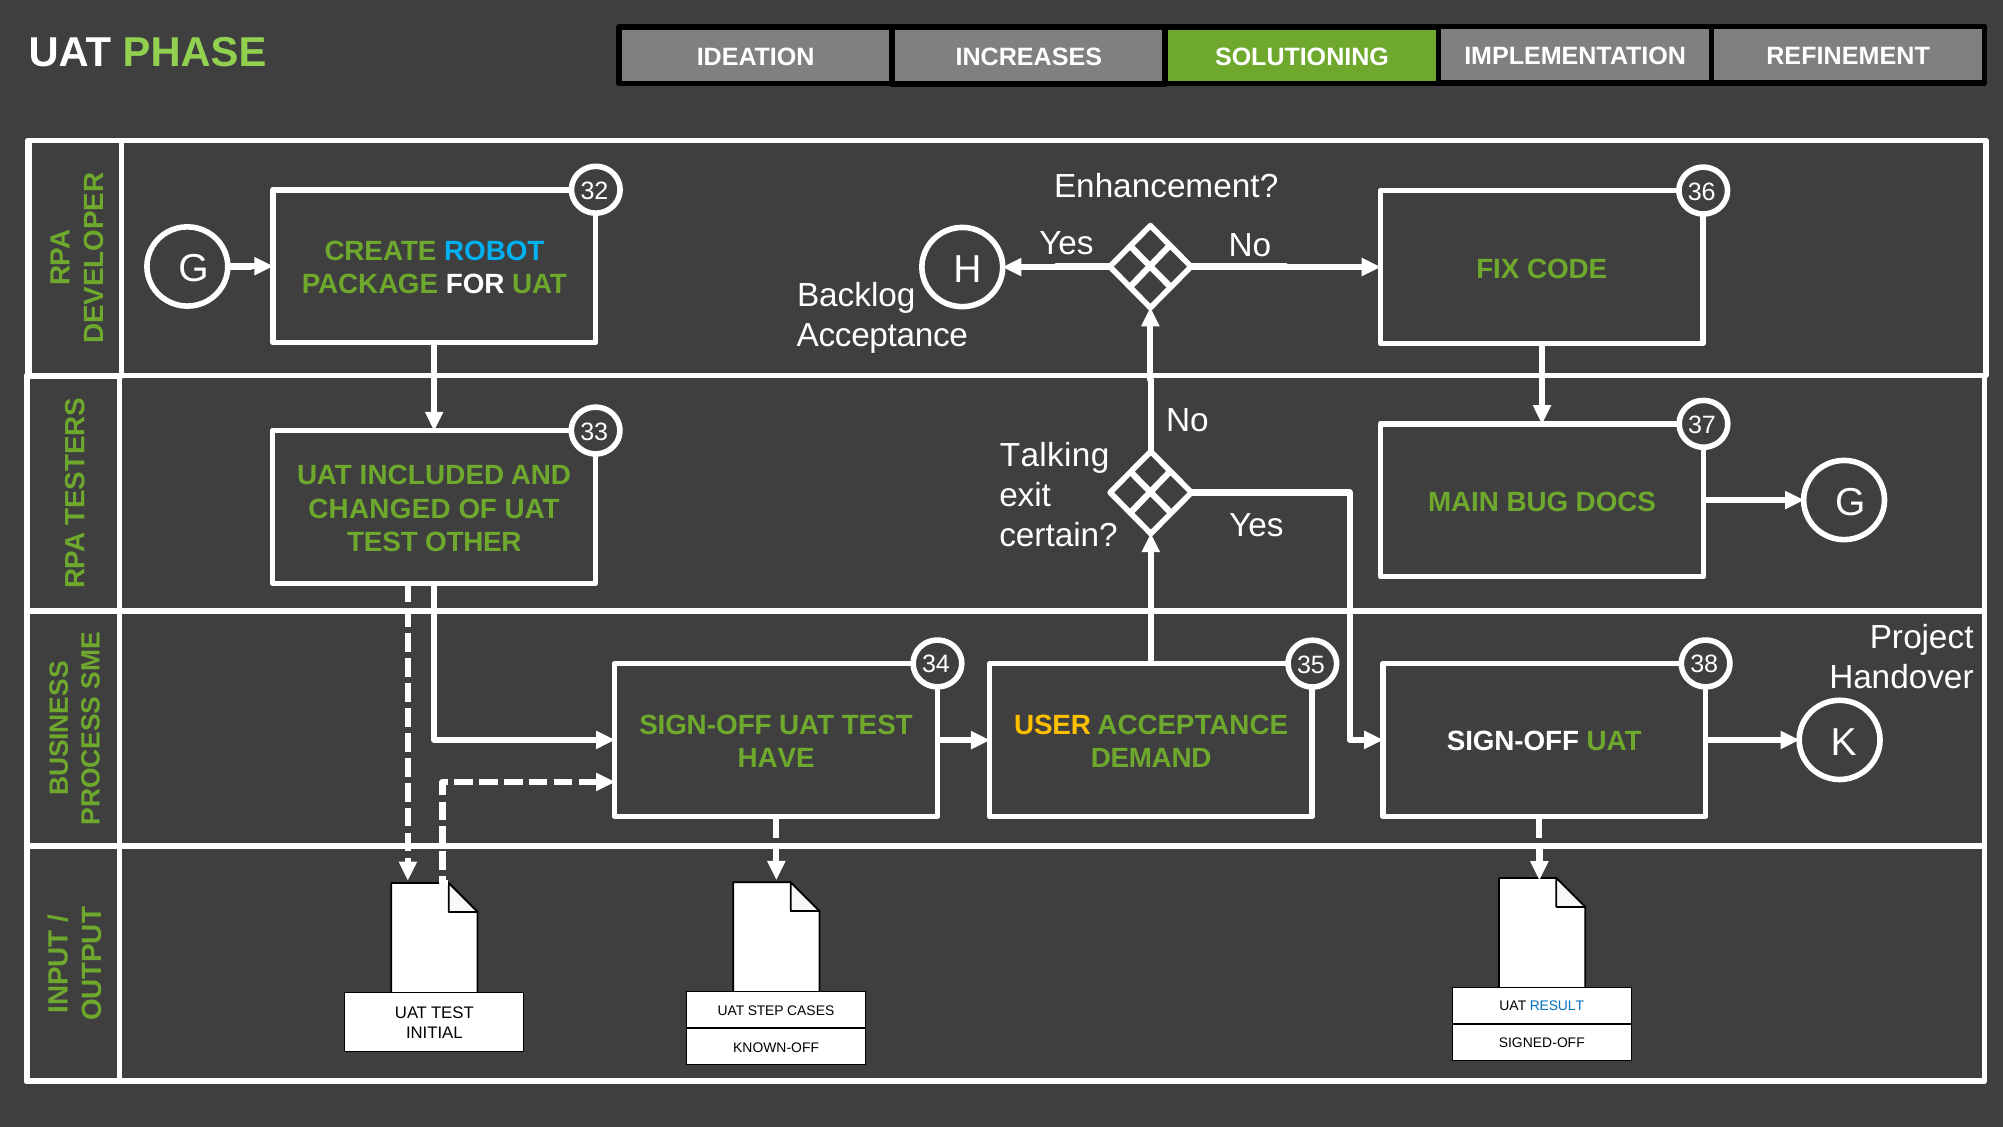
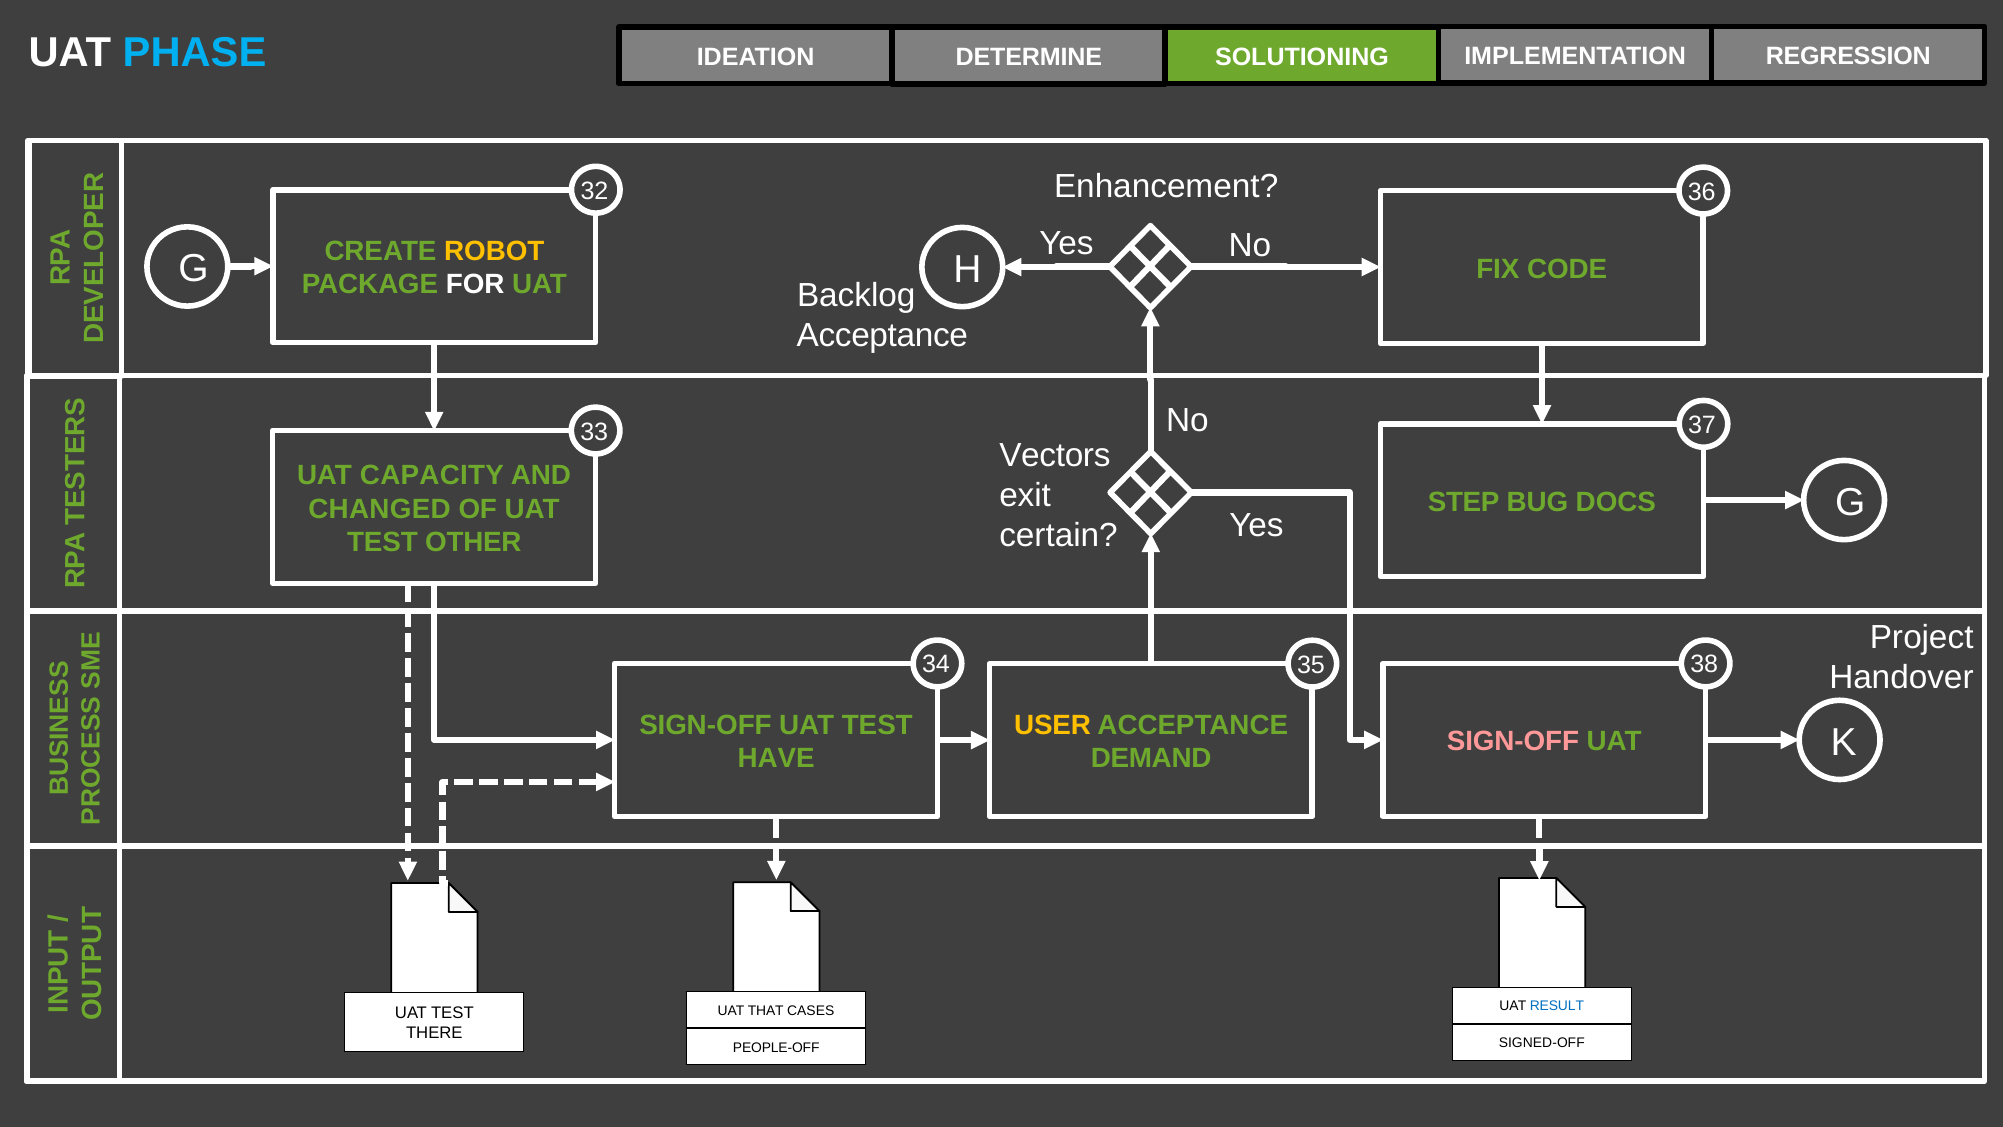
PHASE colour: light green -> light blue
INCREASES: INCREASES -> DETERMINE
REFINEMENT: REFINEMENT -> REGRESSION
ROBOT colour: light blue -> yellow
Talking: Talking -> Vectors
INCLUDED: INCLUDED -> CAPACITY
MAIN: MAIN -> STEP
SIGN-OFF at (1513, 742) colour: white -> pink
STEP: STEP -> THAT
INITIAL: INITIAL -> THERE
KNOWN-OFF: KNOWN-OFF -> PEOPLE-OFF
